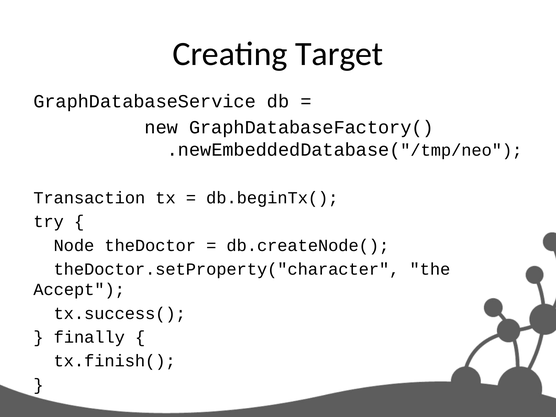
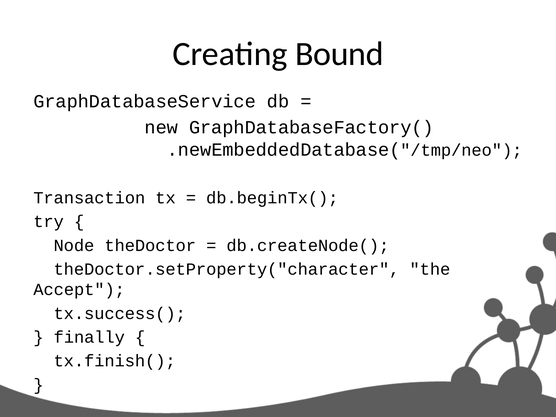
Target: Target -> Bound
